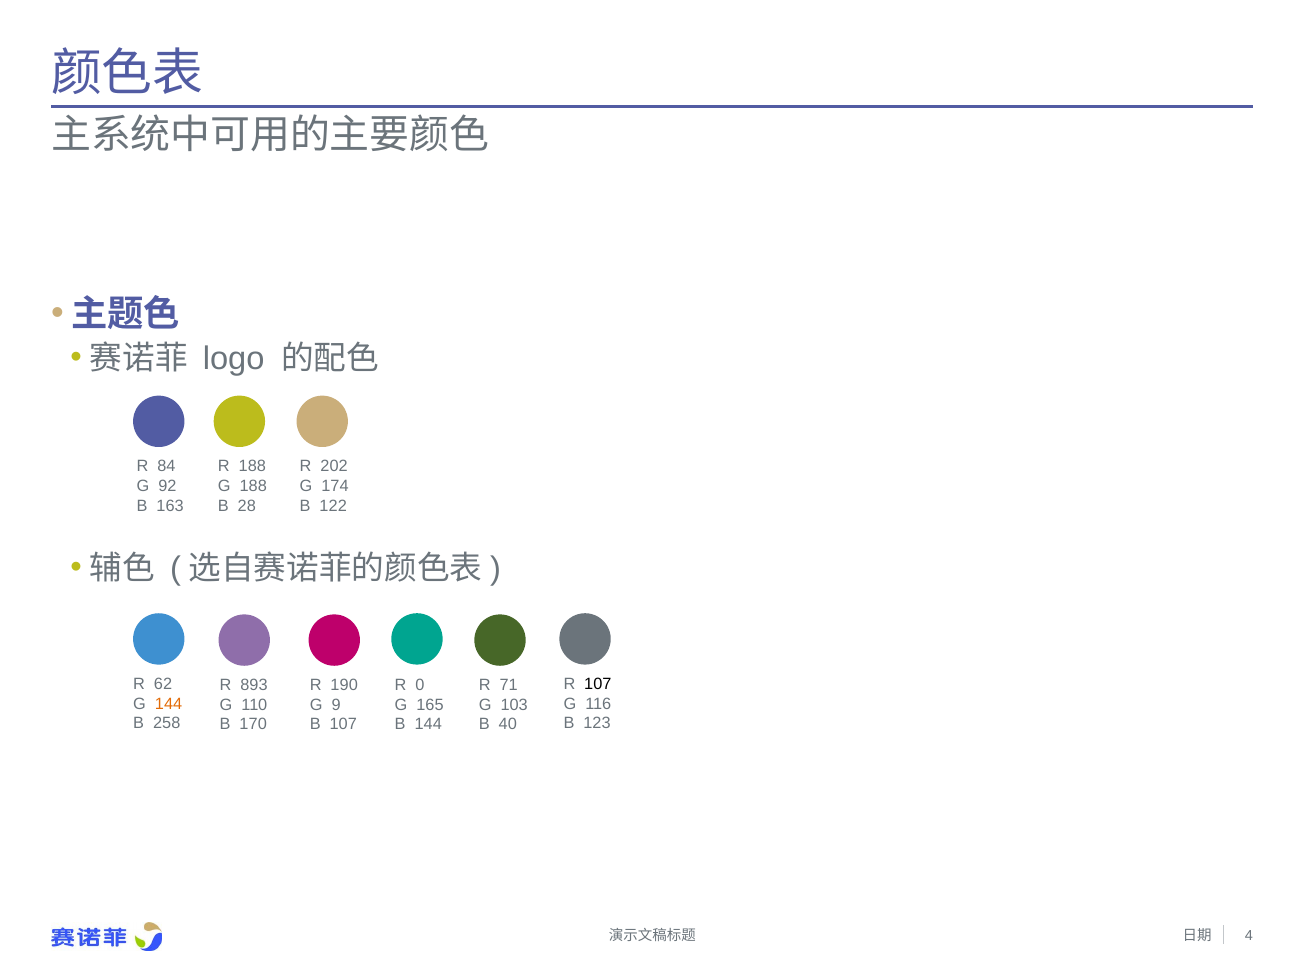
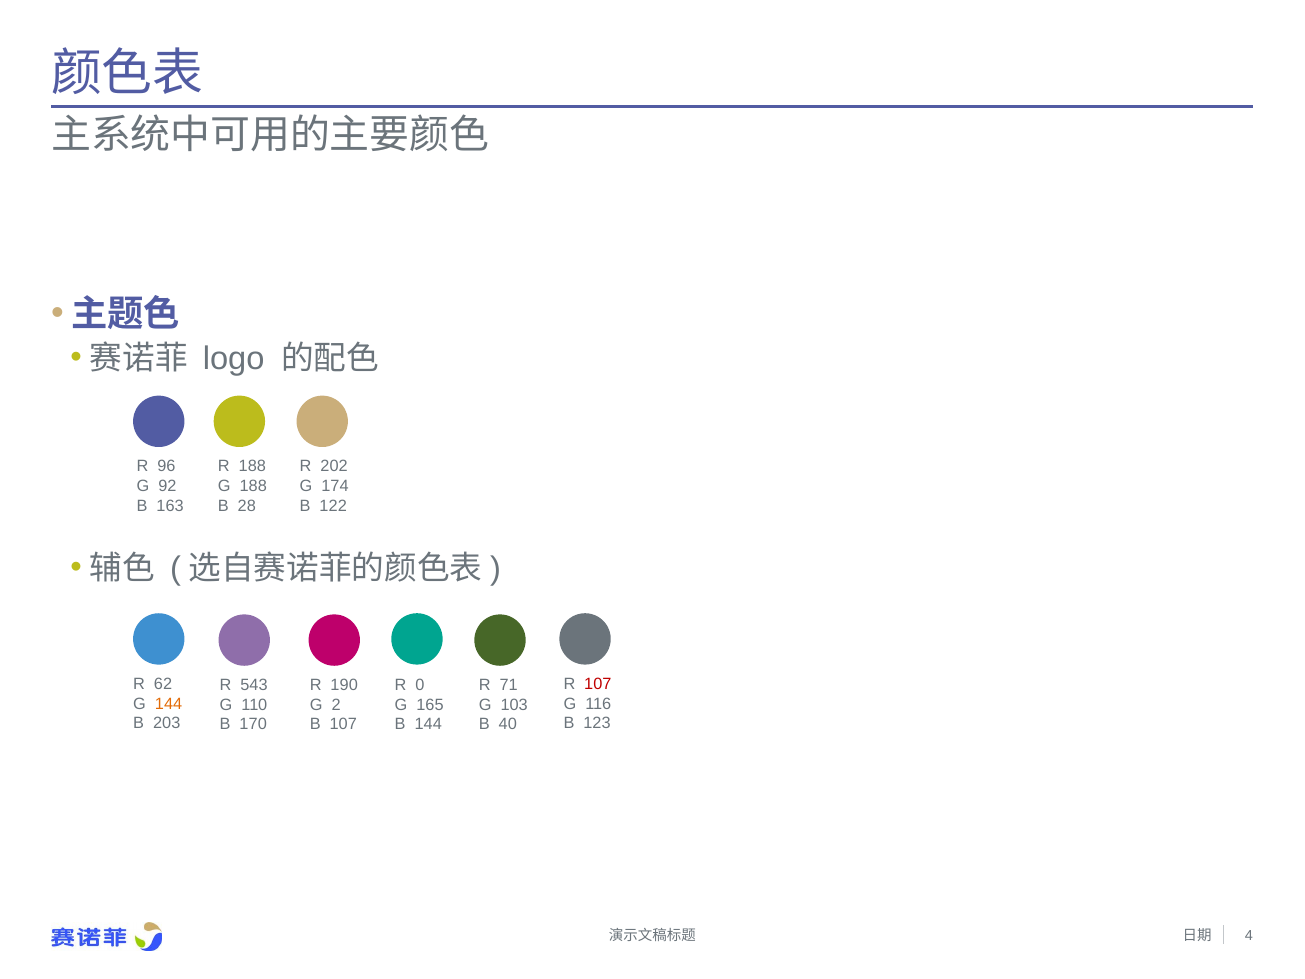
84: 84 -> 96
107 at (598, 684) colour: black -> red
893: 893 -> 543
9: 9 -> 2
258: 258 -> 203
